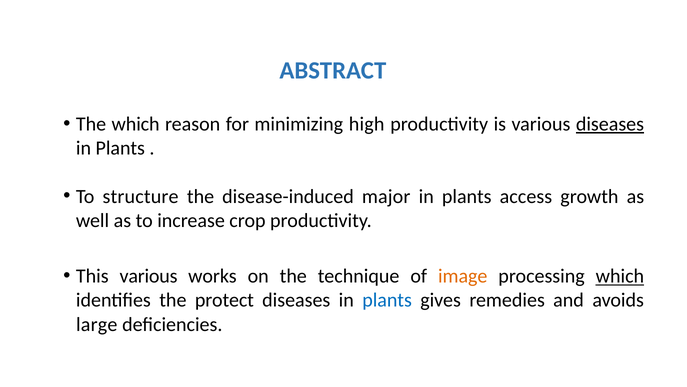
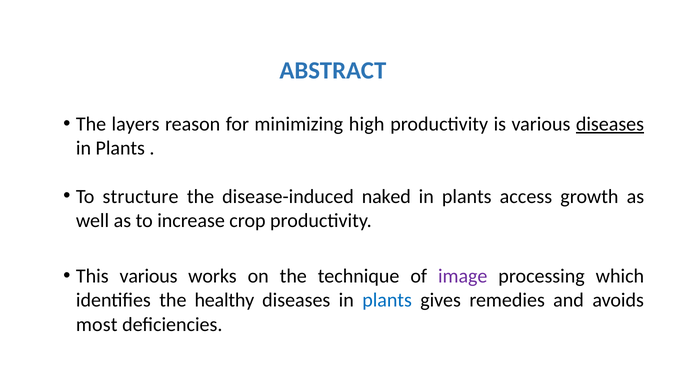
The which: which -> layers
major: major -> naked
image colour: orange -> purple
which at (620, 276) underline: present -> none
protect: protect -> healthy
large: large -> most
